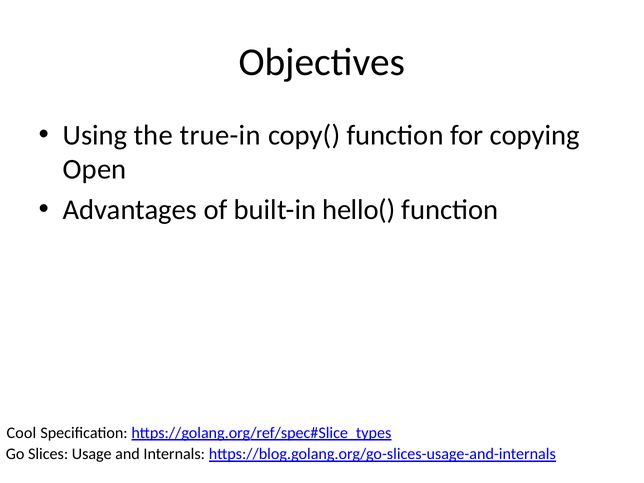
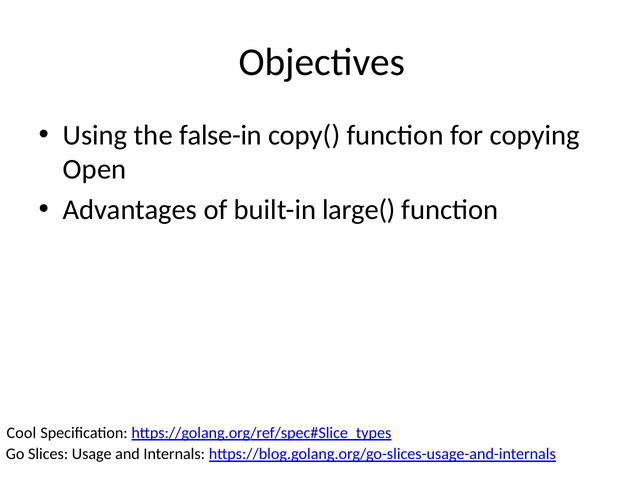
true-in: true-in -> false-in
hello(: hello( -> large(
